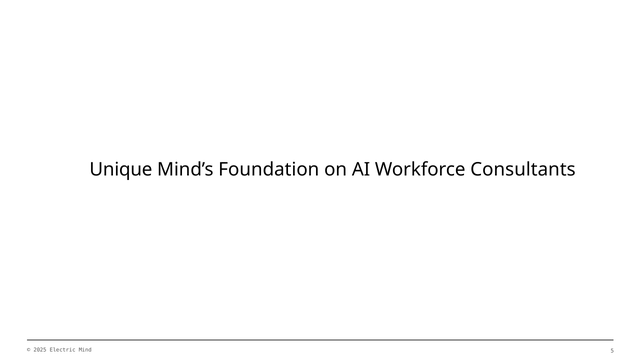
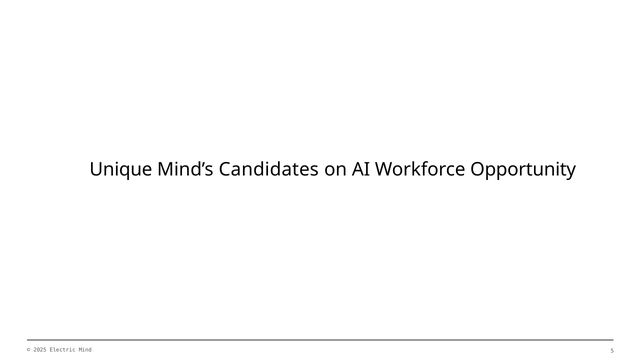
Foundation: Foundation -> Candidates
Consultants: Consultants -> Opportunity
